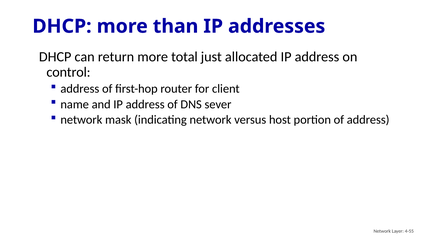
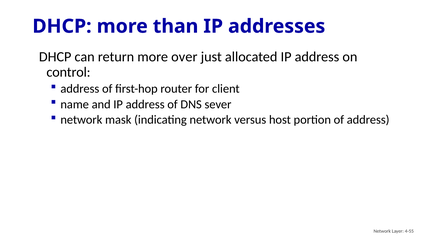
total: total -> over
